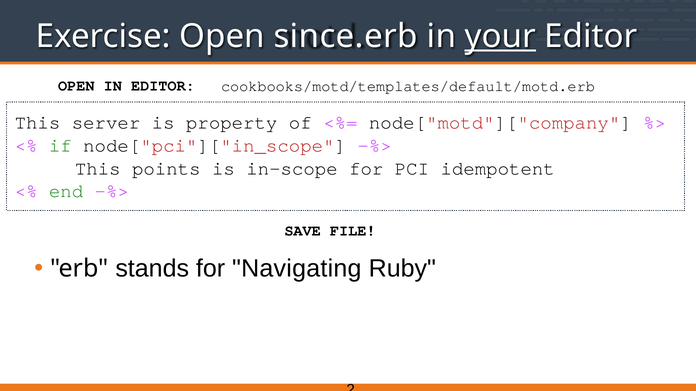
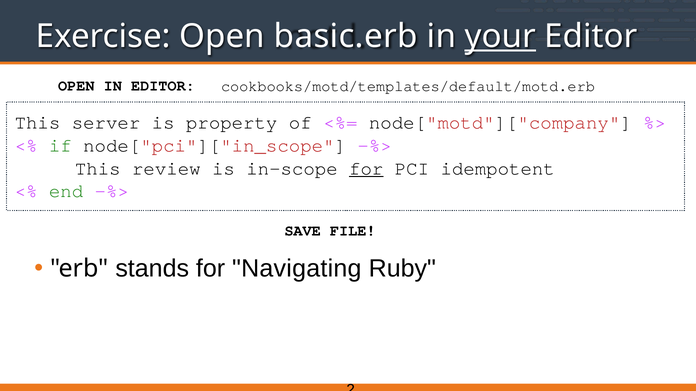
since.erb: since.erb -> basic.erb
points: points -> review
for at (366, 169) underline: none -> present
